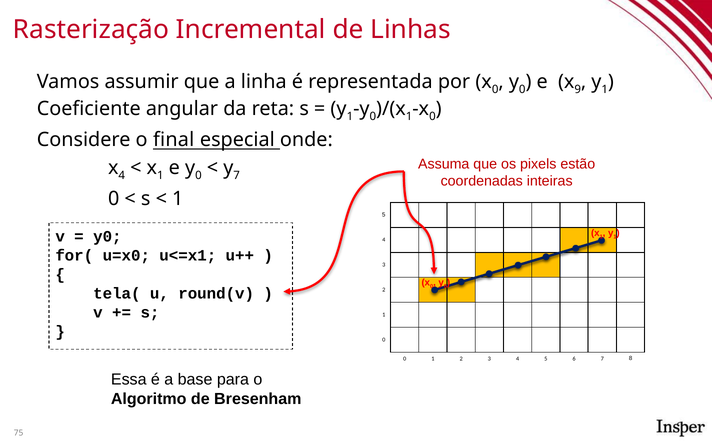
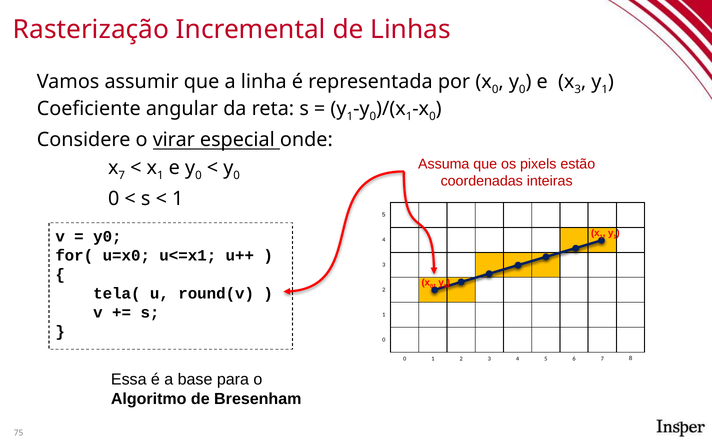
9 at (578, 89): 9 -> 3
final: final -> virar
4 at (122, 175): 4 -> 7
7 at (237, 175): 7 -> 0
